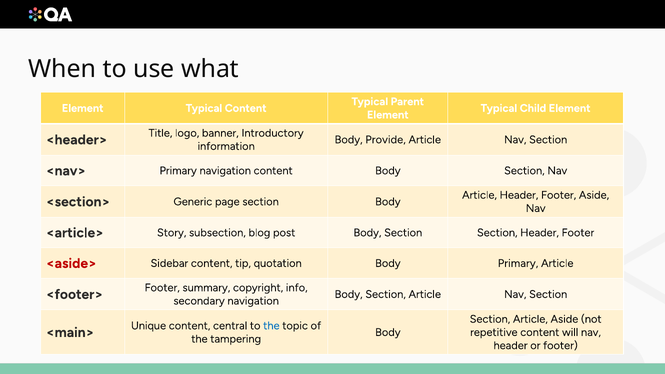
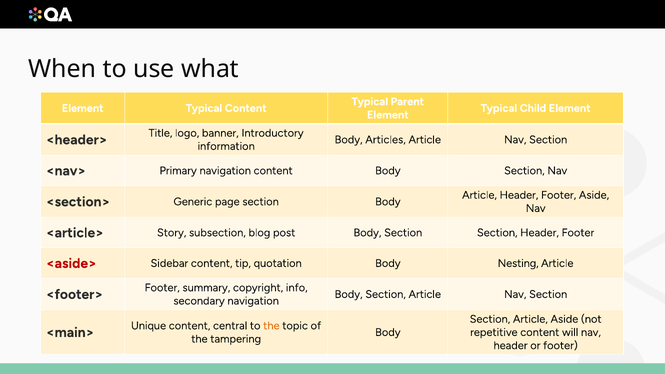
Provide: Provide -> Articles
Body Primary: Primary -> Nesting
the at (271, 326) colour: blue -> orange
